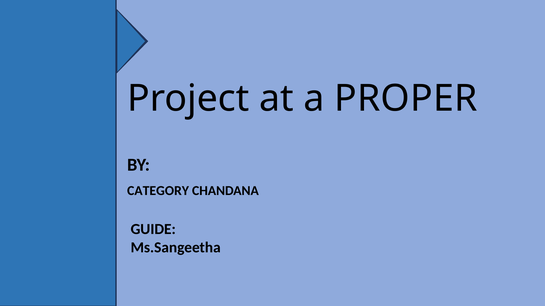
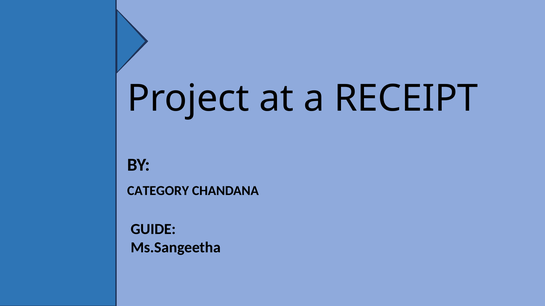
PROPER: PROPER -> RECEIPT
